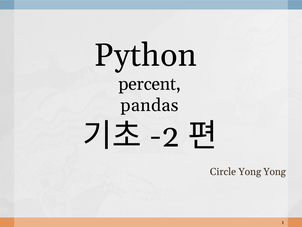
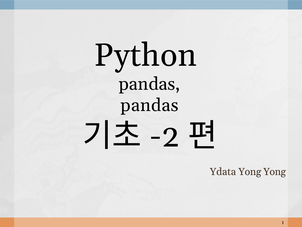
percent at (150, 84): percent -> pandas
Circle: Circle -> Ydata
